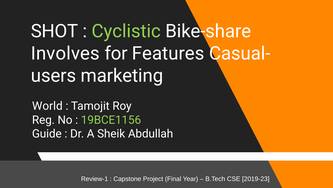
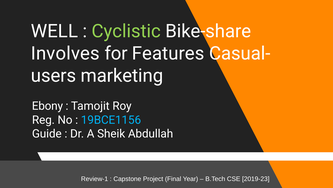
SHOT: SHOT -> WELL
World: World -> Ebony
19BCE1156 colour: light green -> light blue
